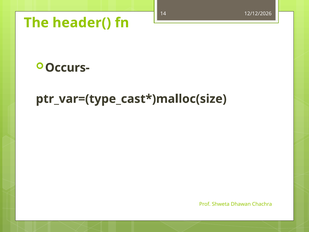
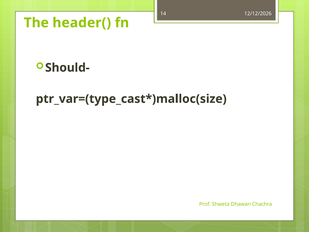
Occurs-: Occurs- -> Should-
